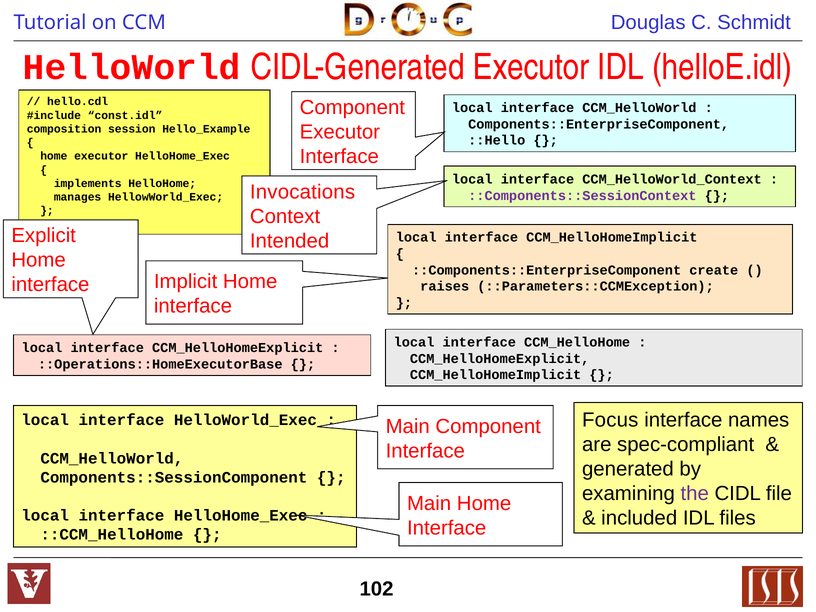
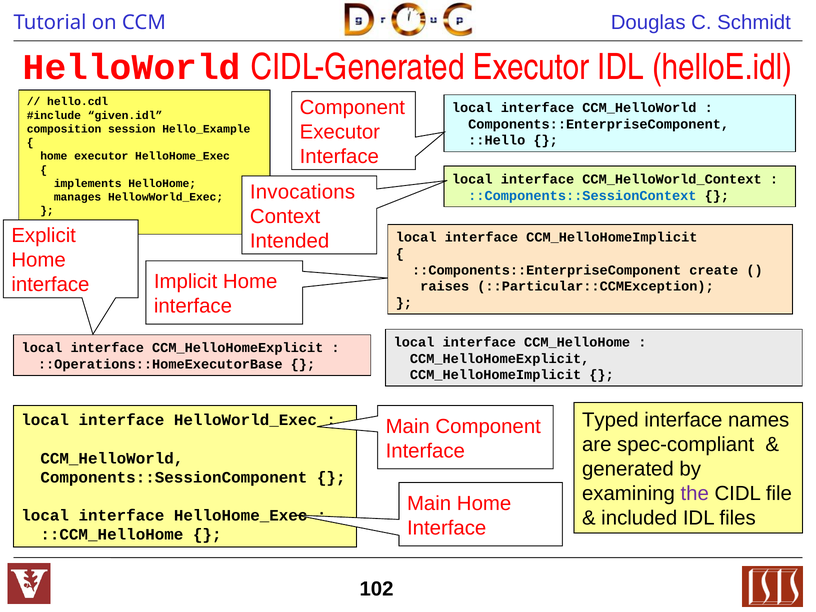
const.idl: const.idl -> given.idl
::Components::SessionContext colour: purple -> blue
::Parameters::CCMException: ::Parameters::CCMException -> ::Particular::CCMException
Focus: Focus -> Typed
